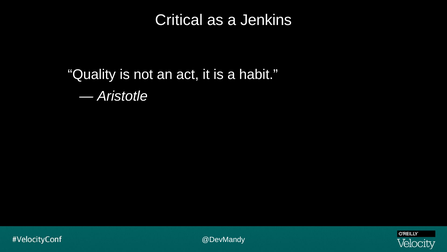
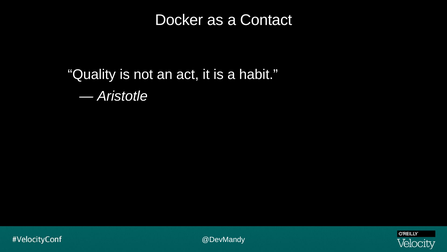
Critical: Critical -> Docker
Jenkins: Jenkins -> Contact
